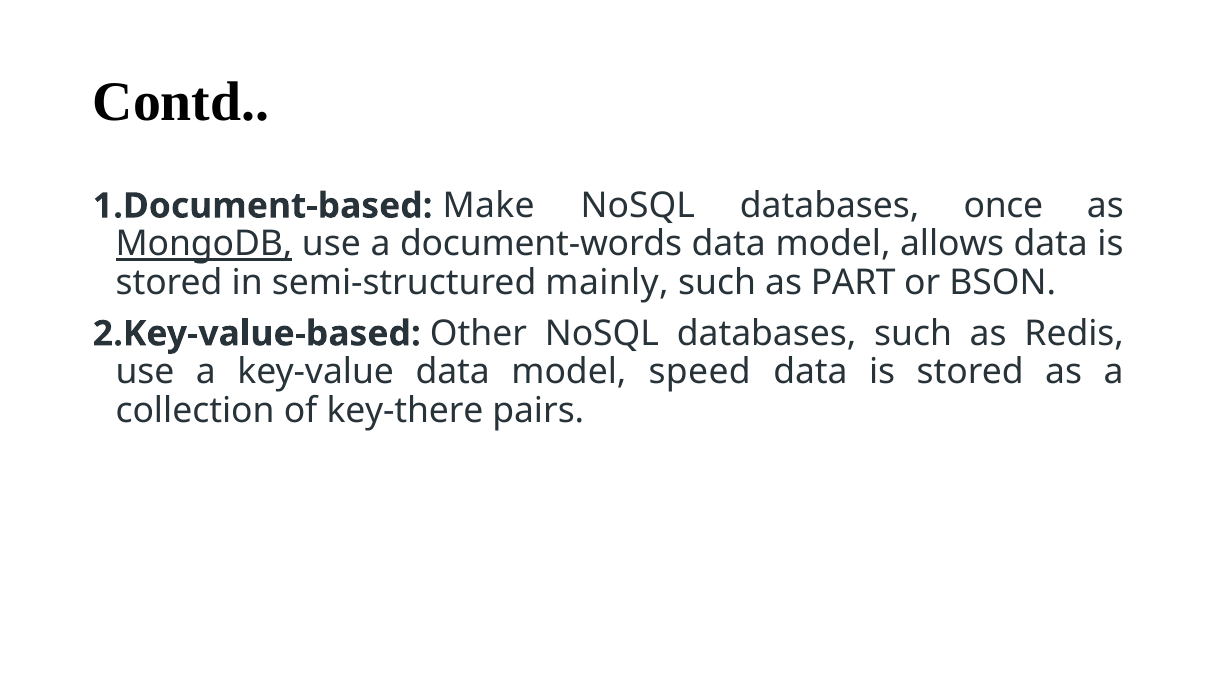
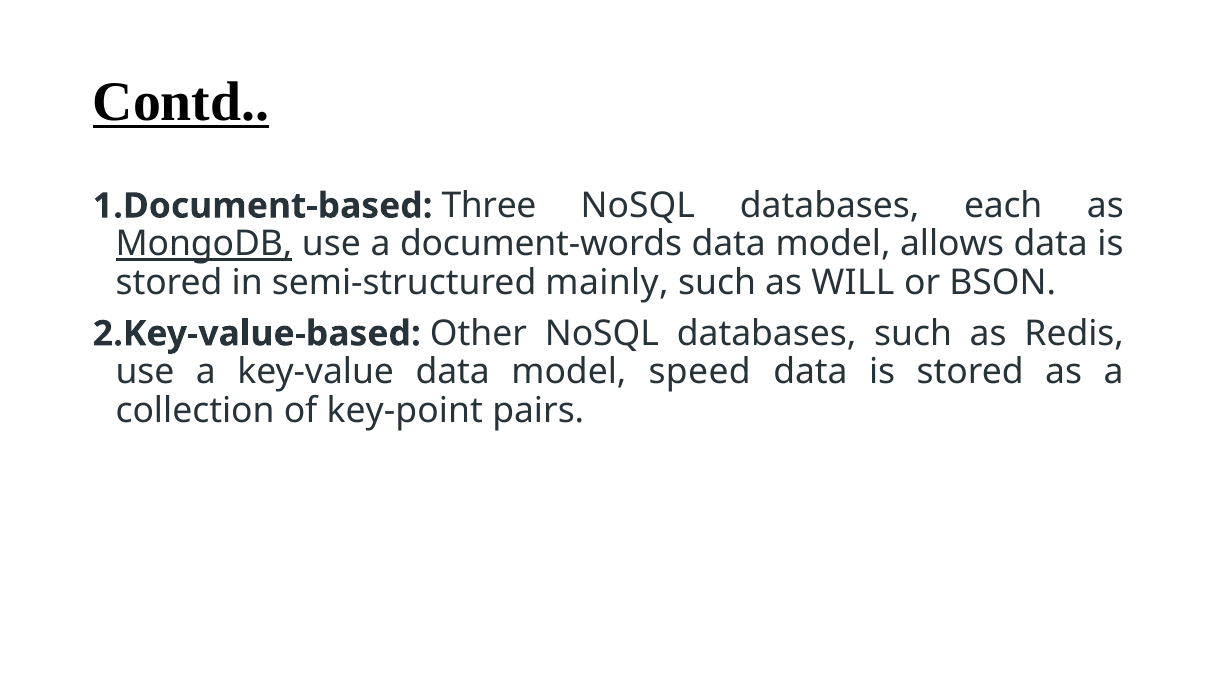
Contd underline: none -> present
Make: Make -> Three
once: once -> each
PART: PART -> WILL
key-there: key-there -> key-point
